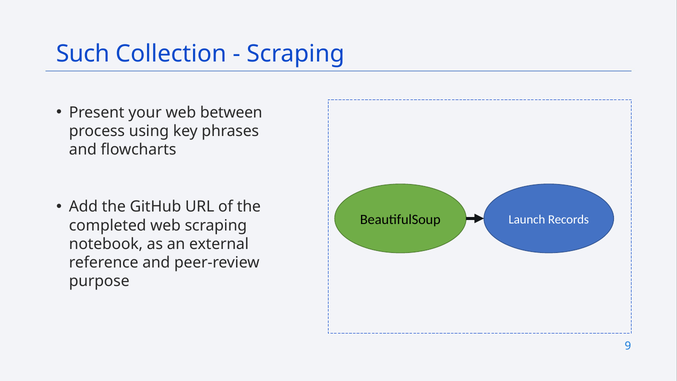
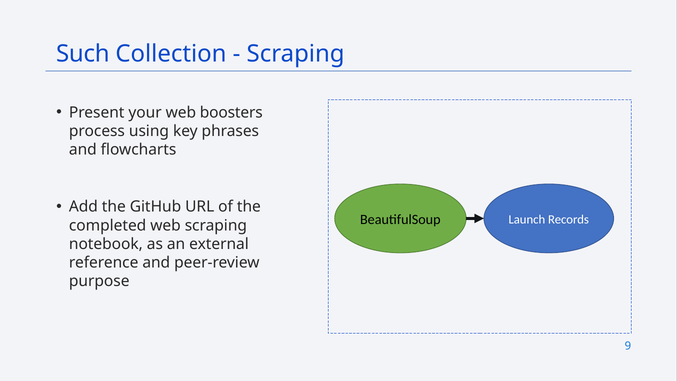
between: between -> boosters
